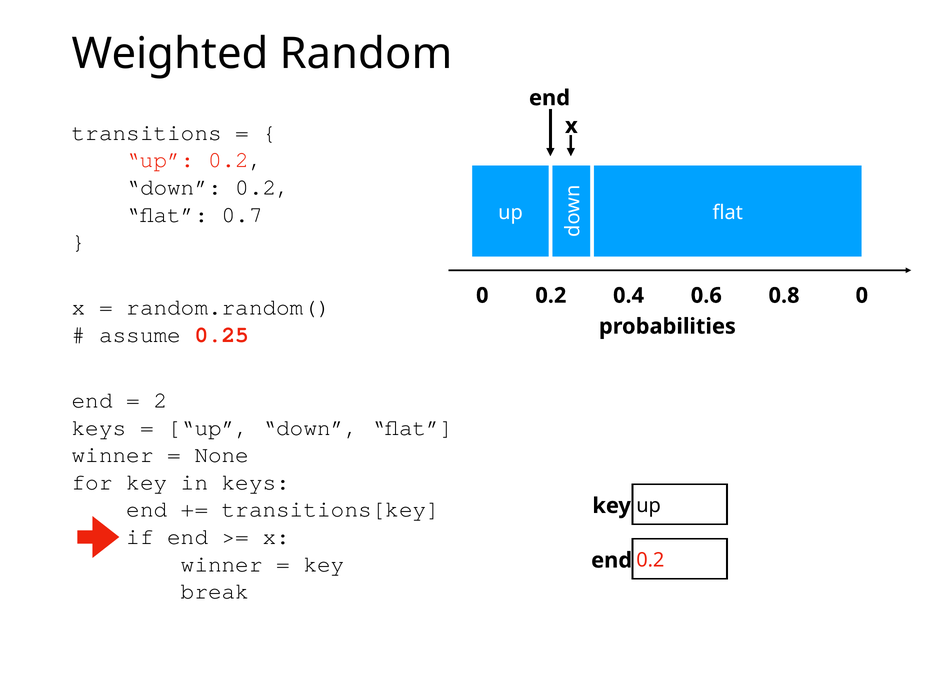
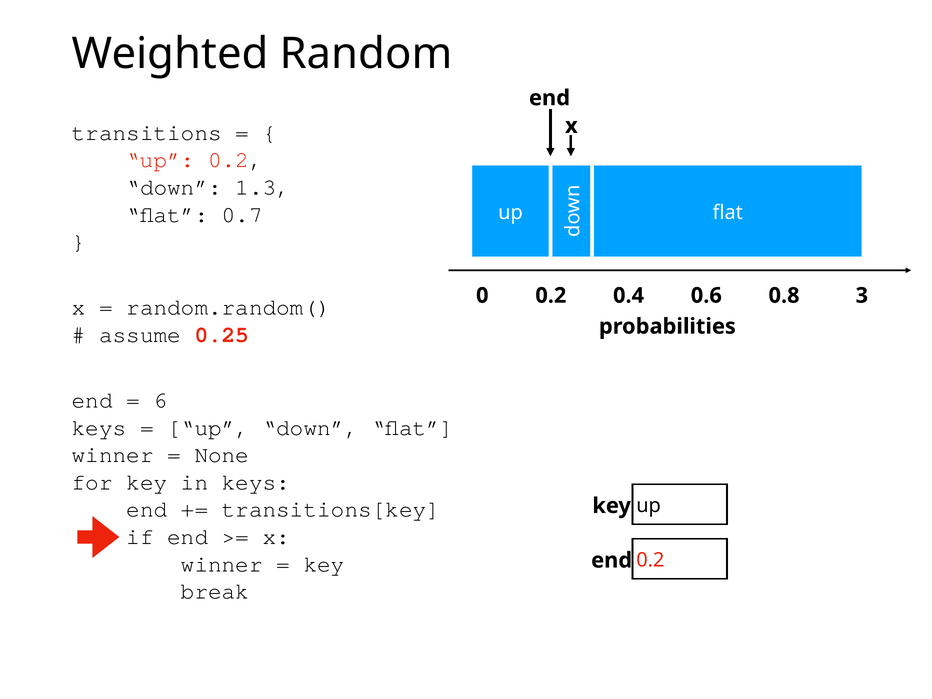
down 0.2: 0.2 -> 1.3
0 0: 0 -> 3
2: 2 -> 6
